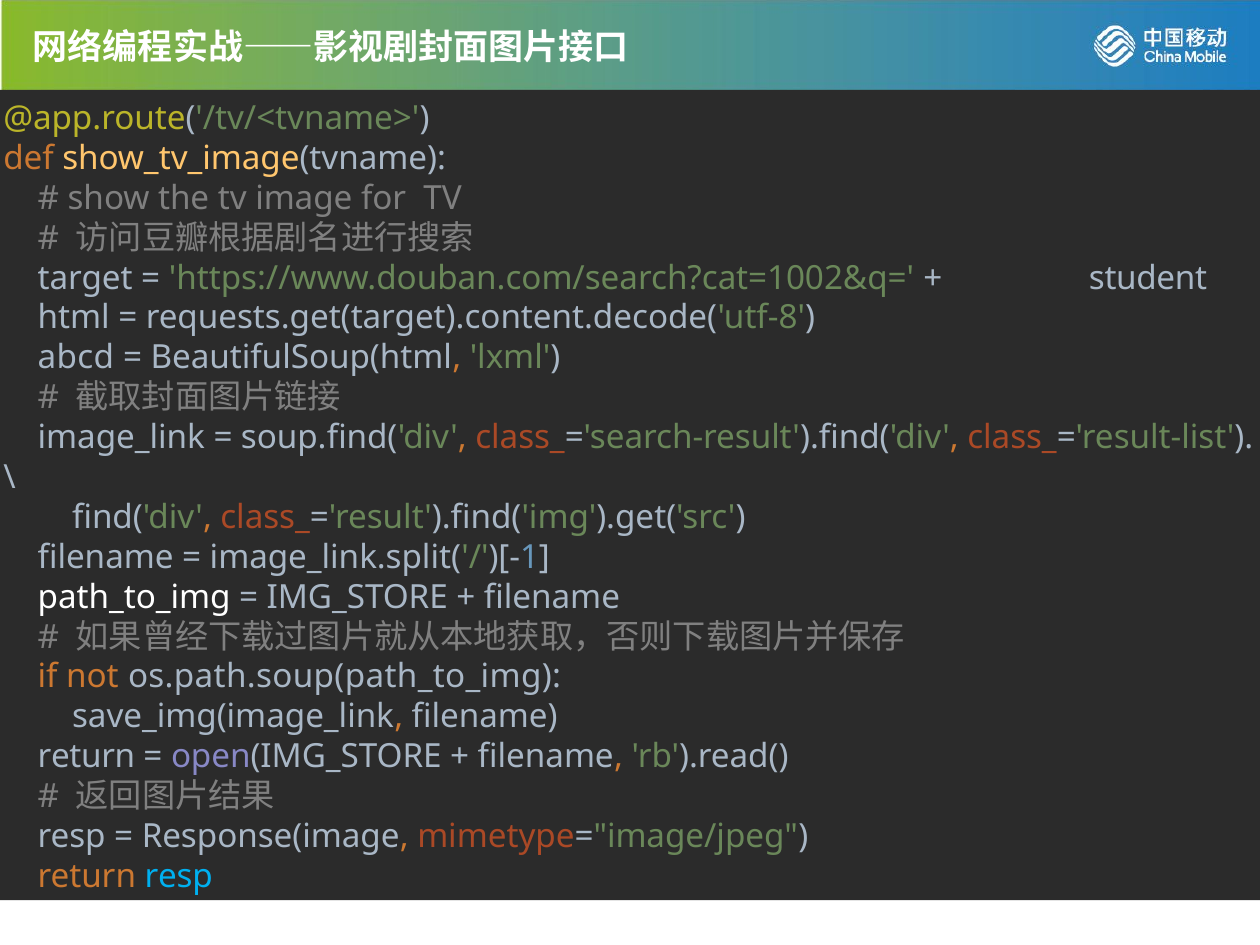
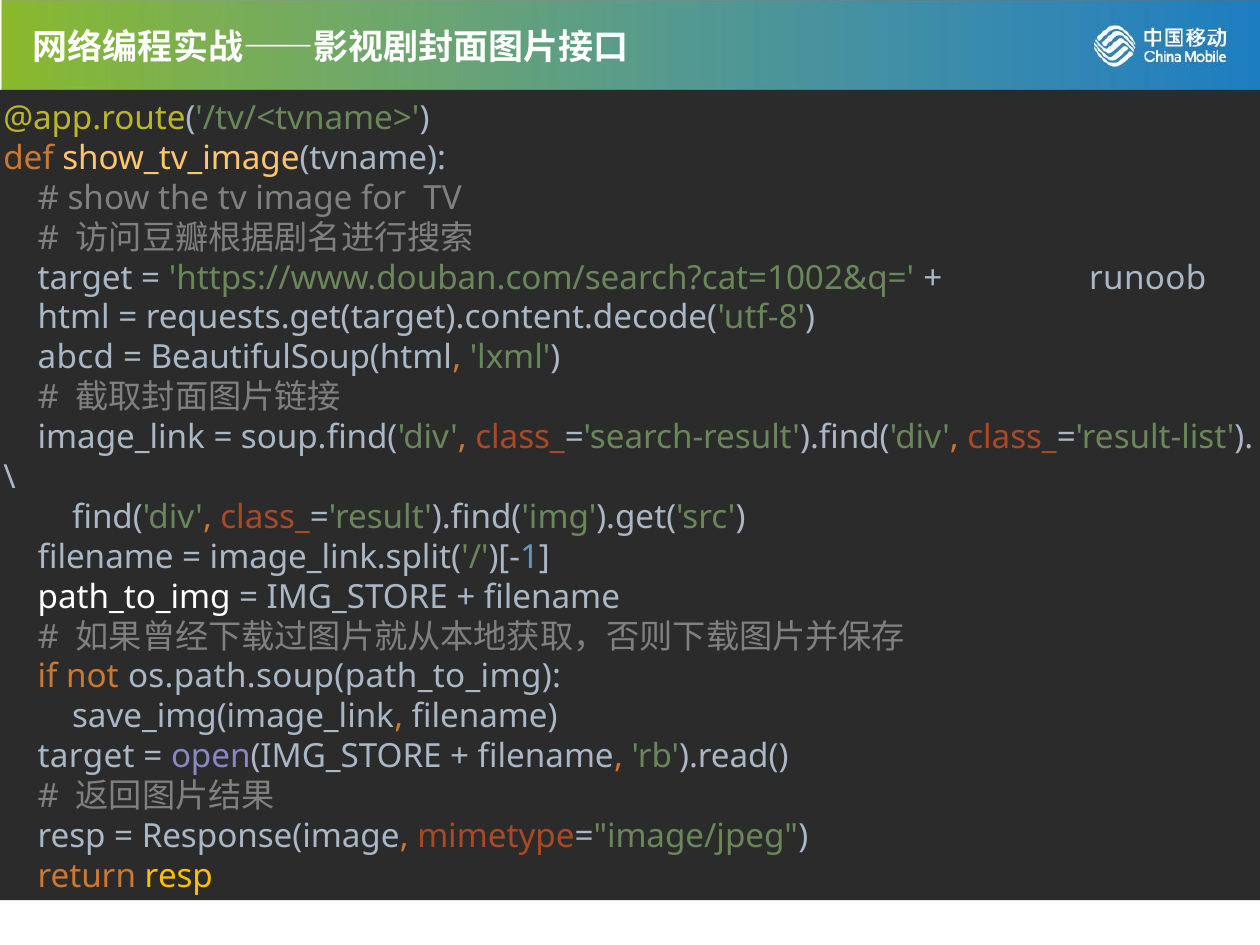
student: student -> runoob
return at (86, 757): return -> target
resp at (179, 876) colour: light blue -> yellow
